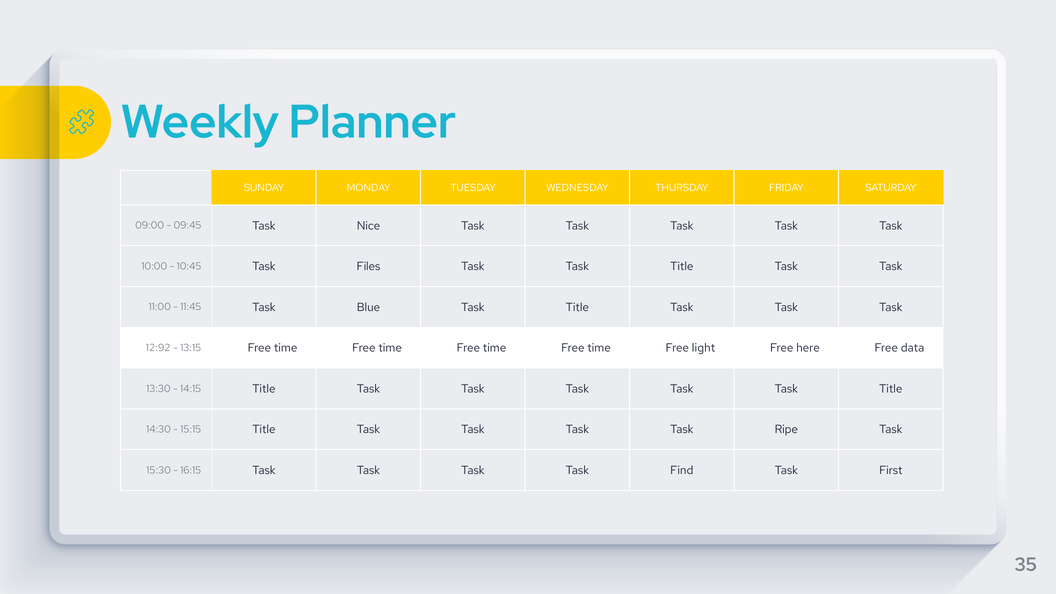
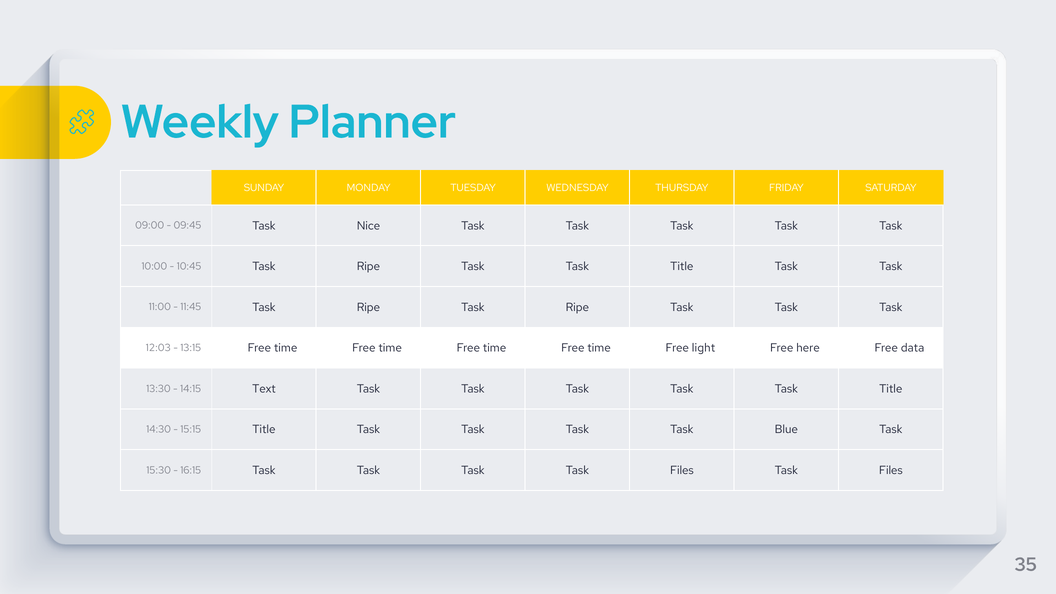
10:45 Task Files: Files -> Ripe
11:45 Task Blue: Blue -> Ripe
Title at (577, 307): Title -> Ripe
12:92: 12:92 -> 12:03
14:15 Title: Title -> Text
Ripe: Ripe -> Blue
Task Task Find: Find -> Files
First at (891, 470): First -> Files
